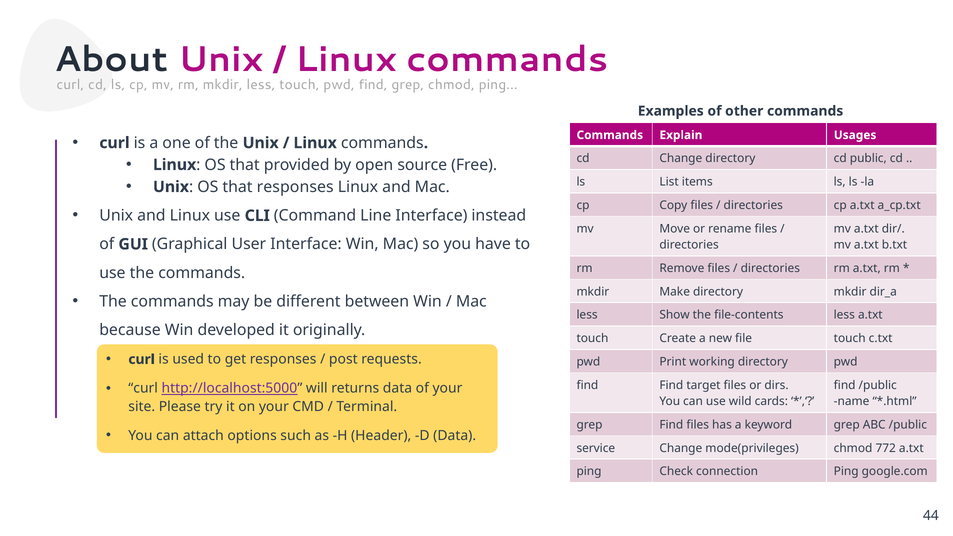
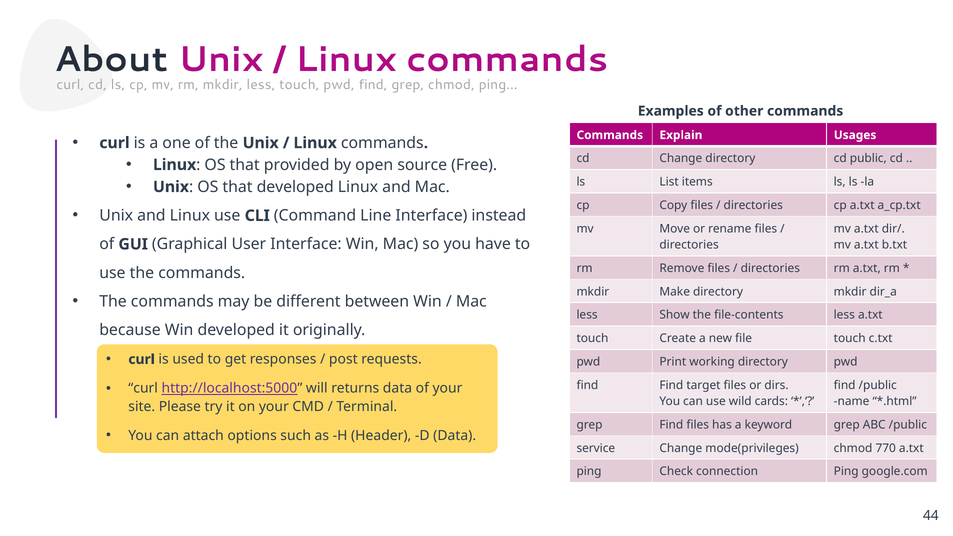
that responses: responses -> developed
772: 772 -> 770
